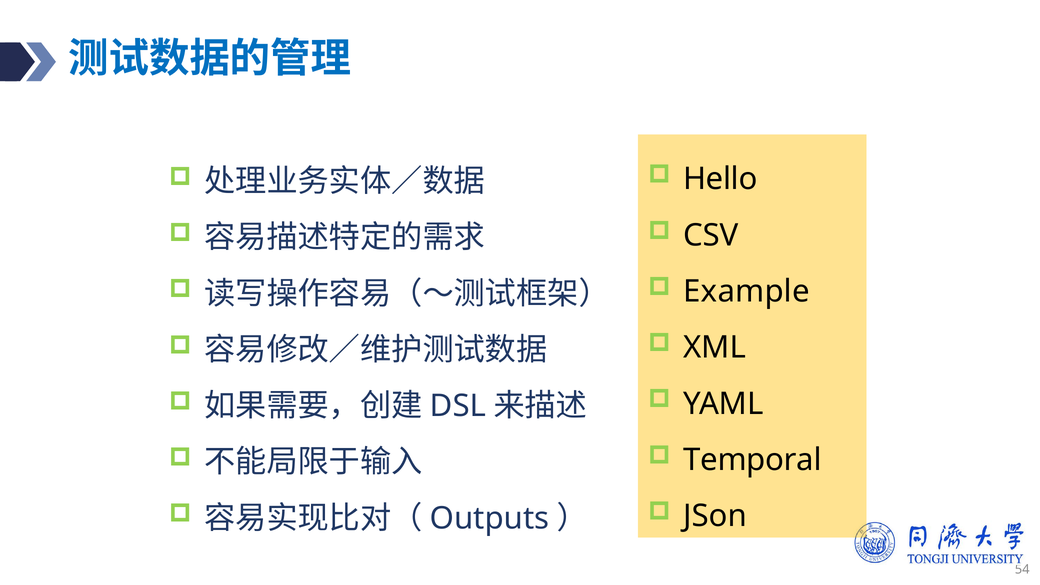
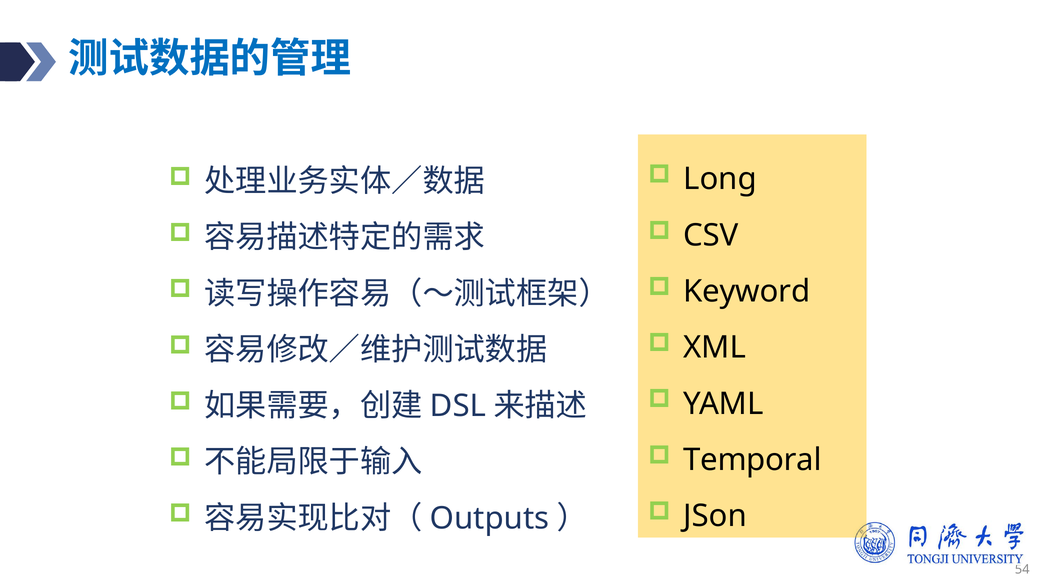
Hello: Hello -> Long
Example: Example -> Keyword
